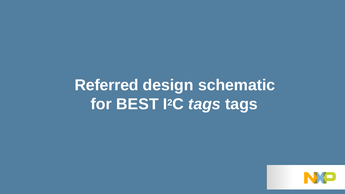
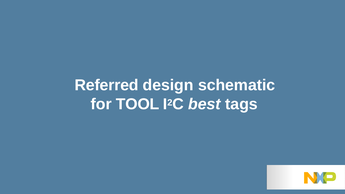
BEST: BEST -> TOOL
tags at (204, 104): tags -> best
